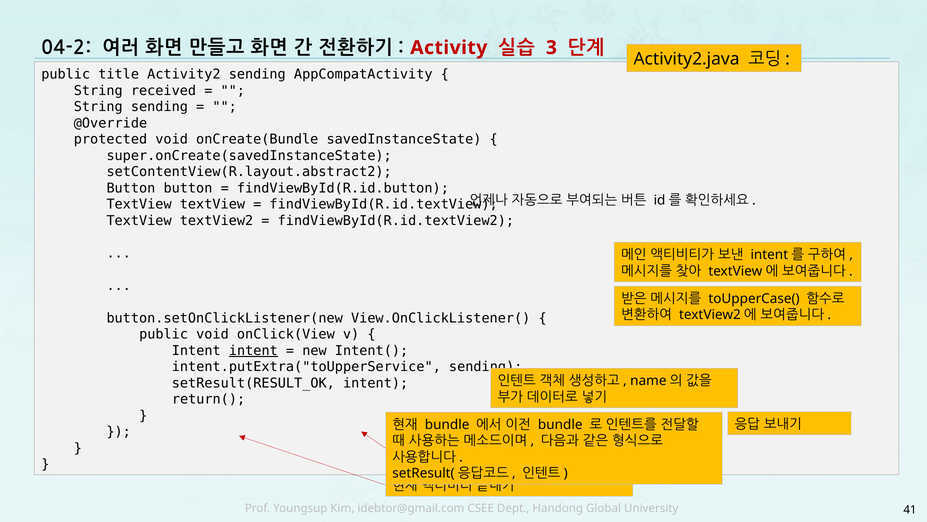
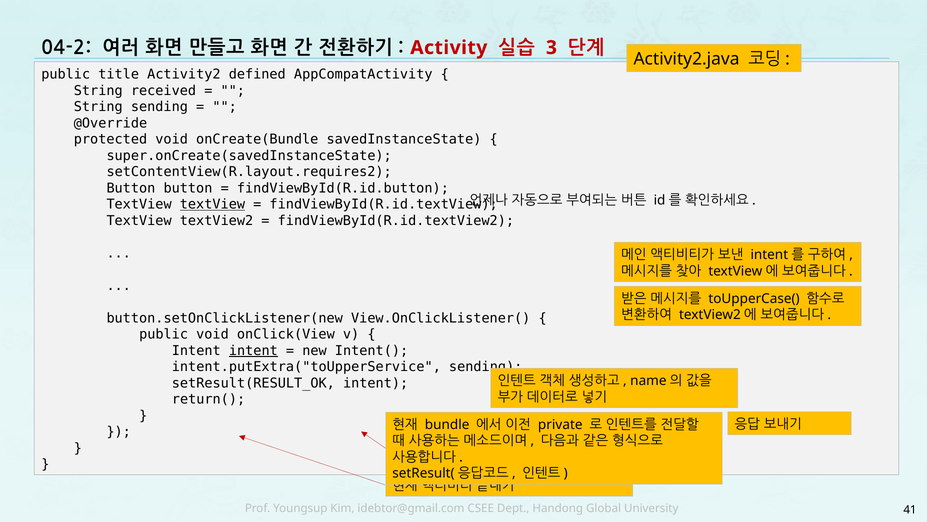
Activity2 sending: sending -> defined
setContentView(R.layout.abstract2: setContentView(R.layout.abstract2 -> setContentView(R.layout.requires2
textView at (212, 204) underline: none -> present
bundle at (560, 424): bundle -> private
